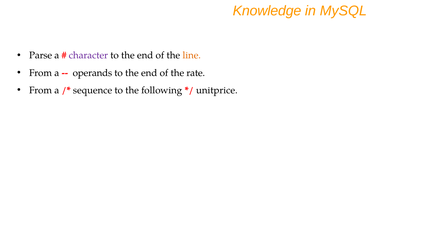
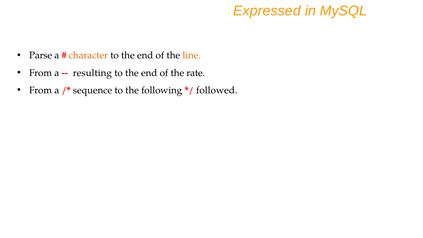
Knowledge: Knowledge -> Expressed
character colour: purple -> orange
operands: operands -> resulting
unitprice: unitprice -> followed
